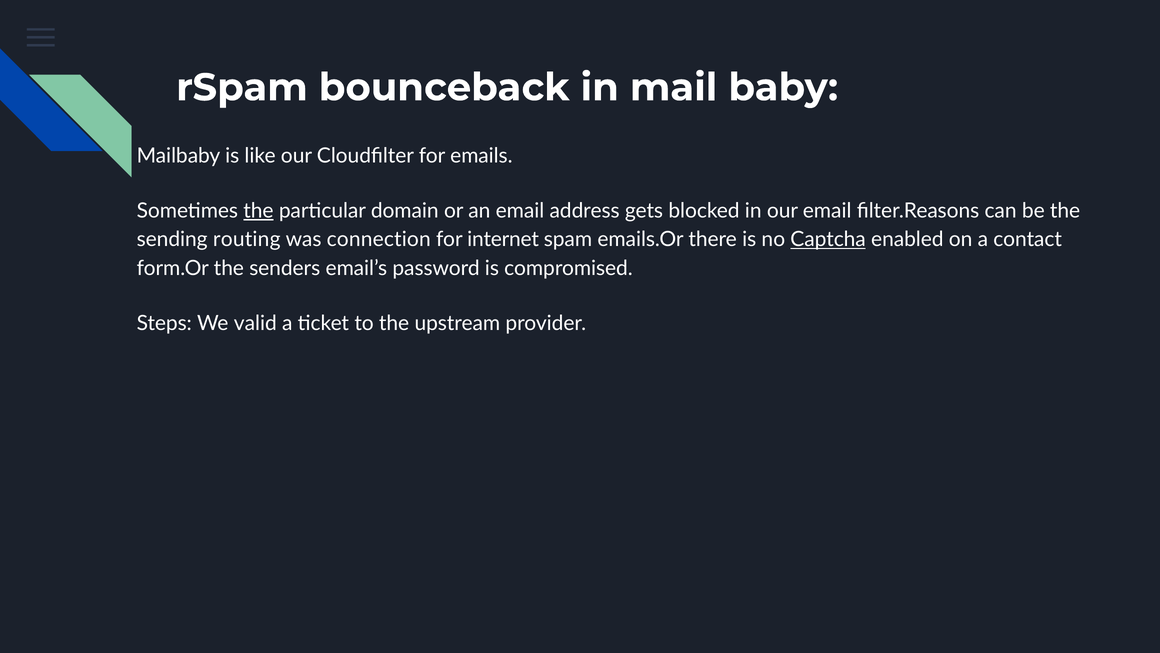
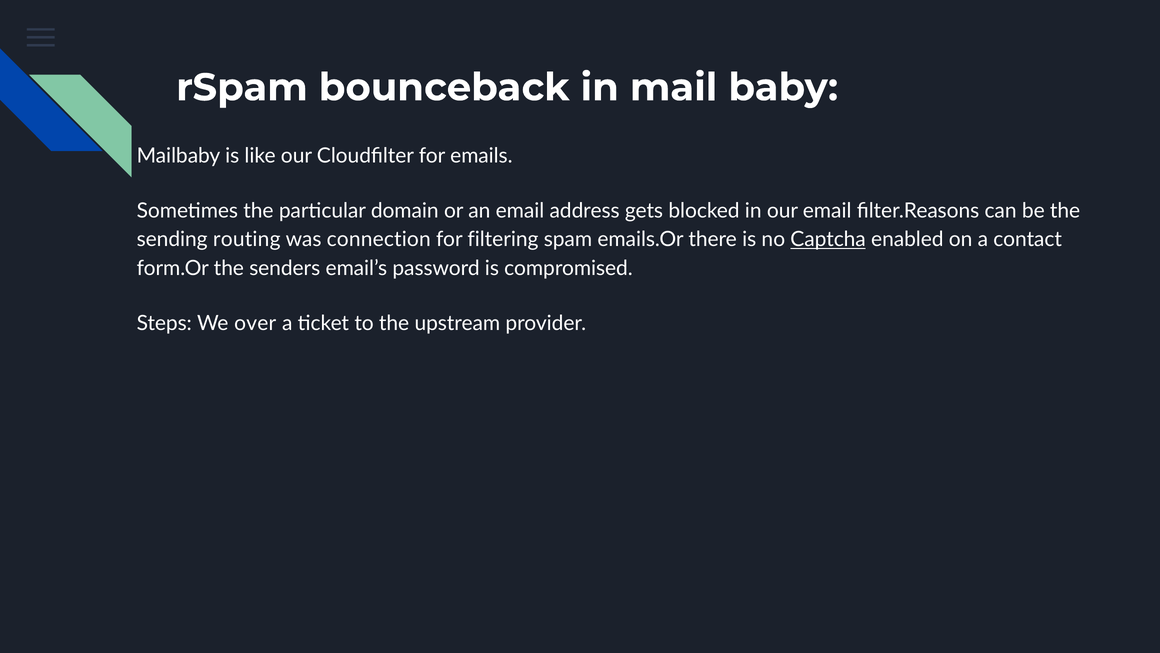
the at (258, 210) underline: present -> none
internet: internet -> filtering
valid: valid -> over
